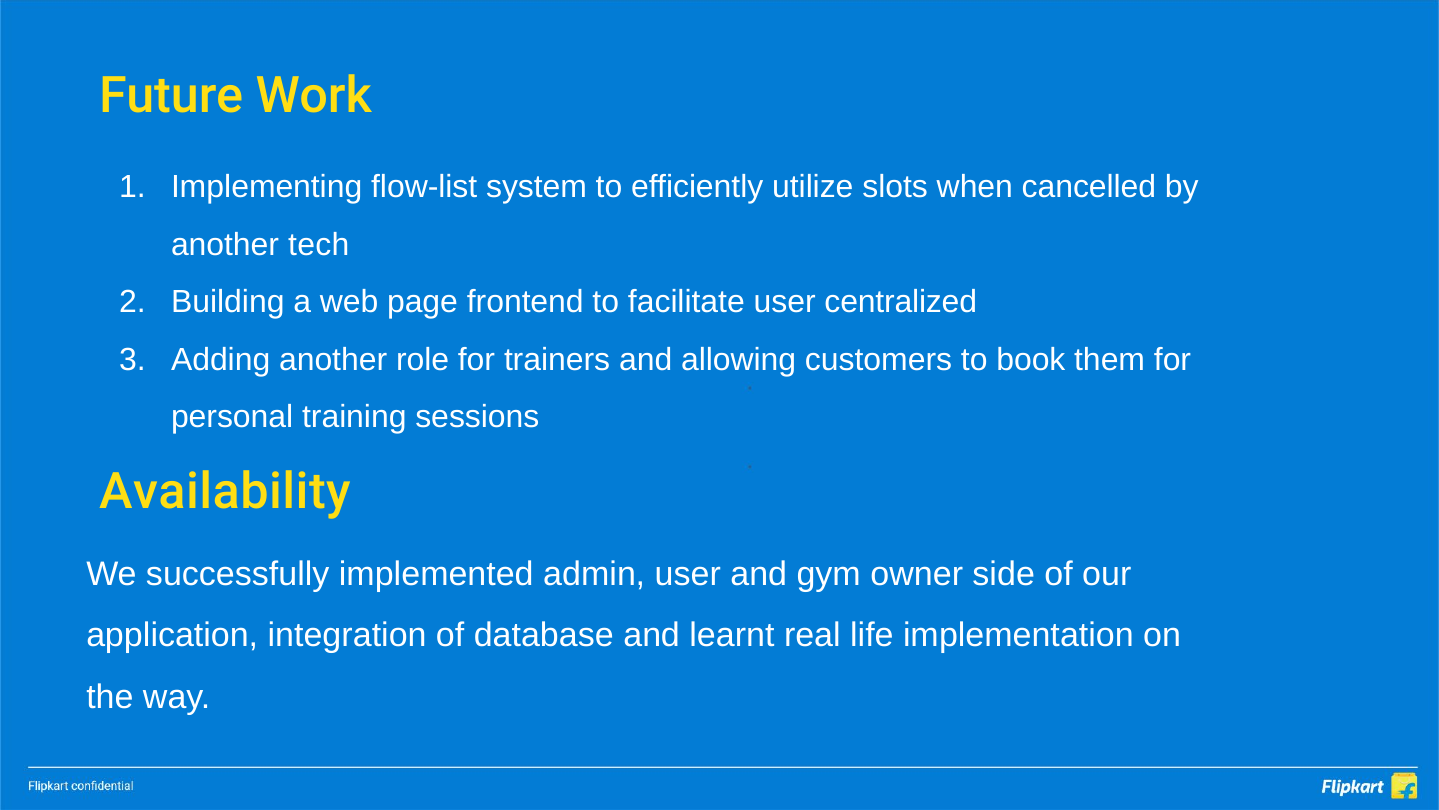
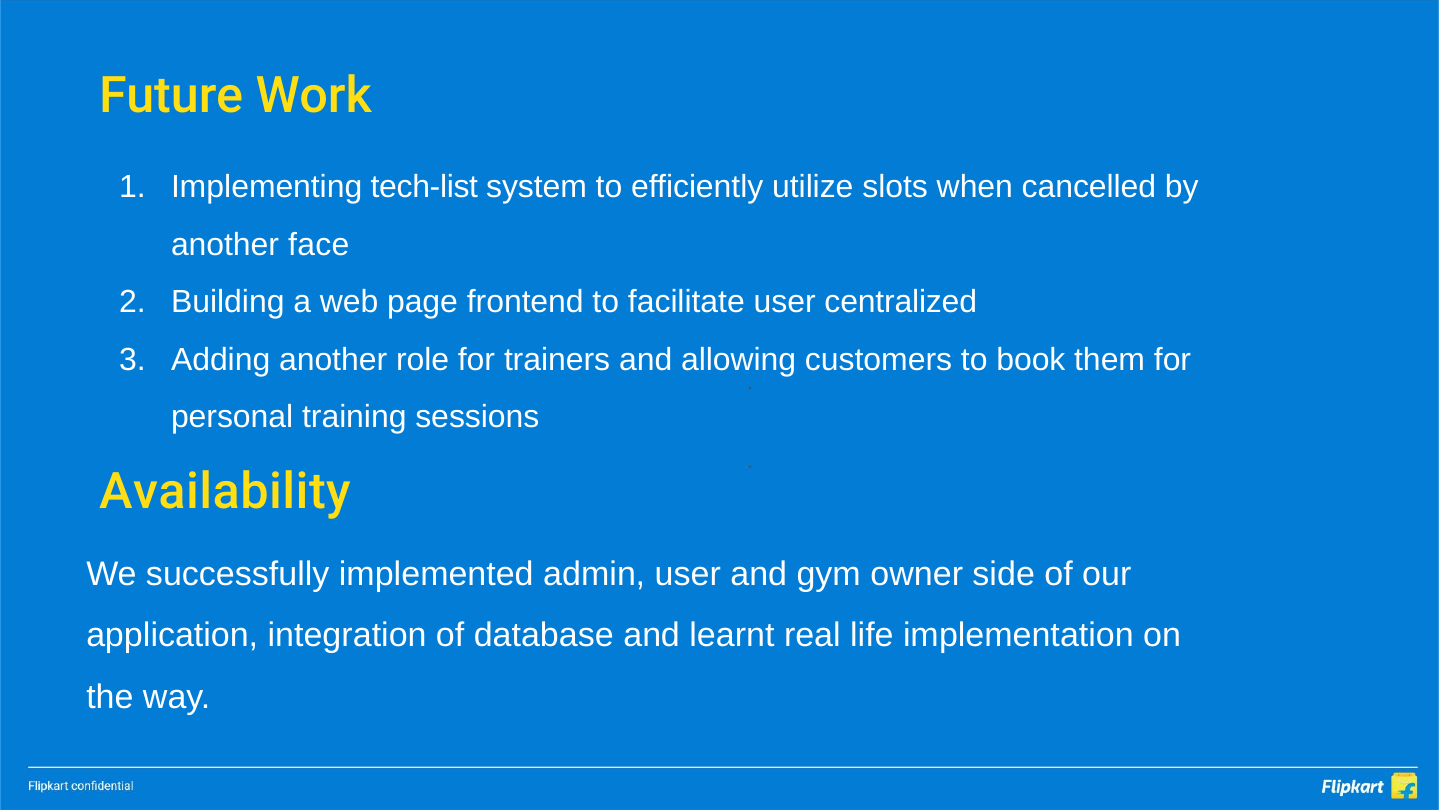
flow-list: flow-list -> tech-list
tech: tech -> face
